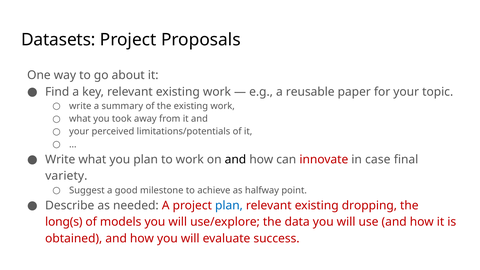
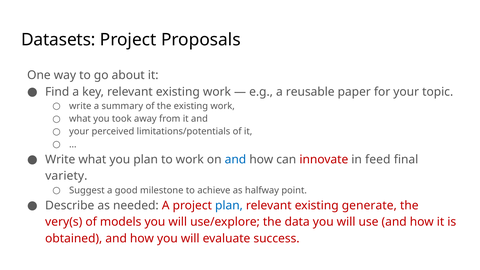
and at (235, 159) colour: black -> blue
case: case -> feed
dropping: dropping -> generate
long(s: long(s -> very(s
